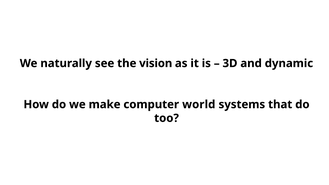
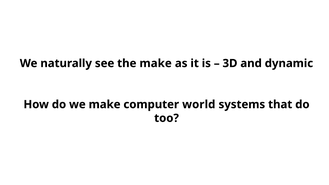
the vision: vision -> make
